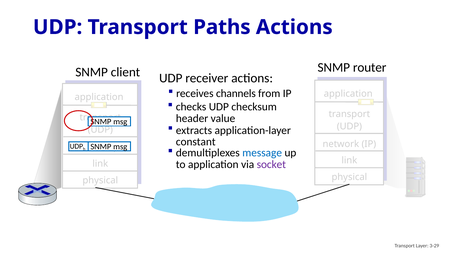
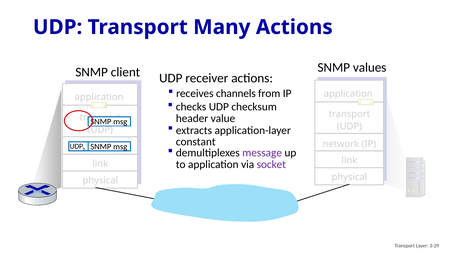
Paths: Paths -> Many
router: router -> values
message colour: blue -> purple
